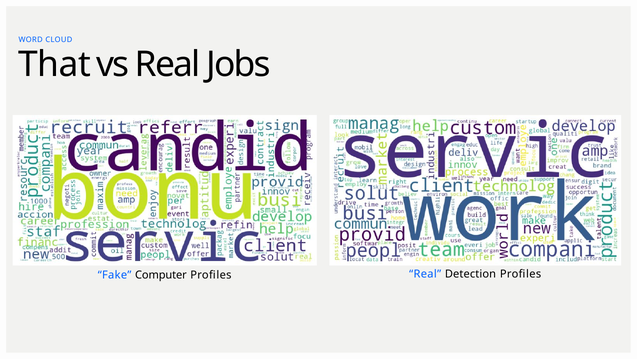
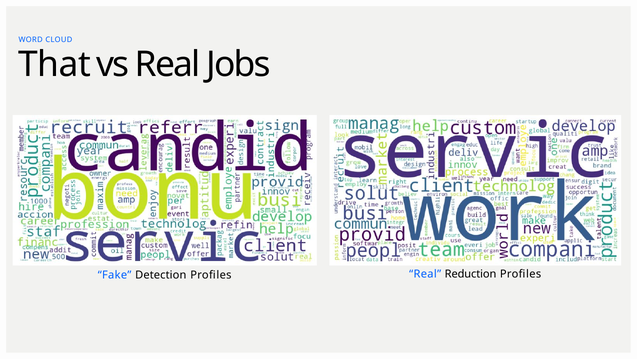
Computer: Computer -> Detection
Detection: Detection -> Reduction
